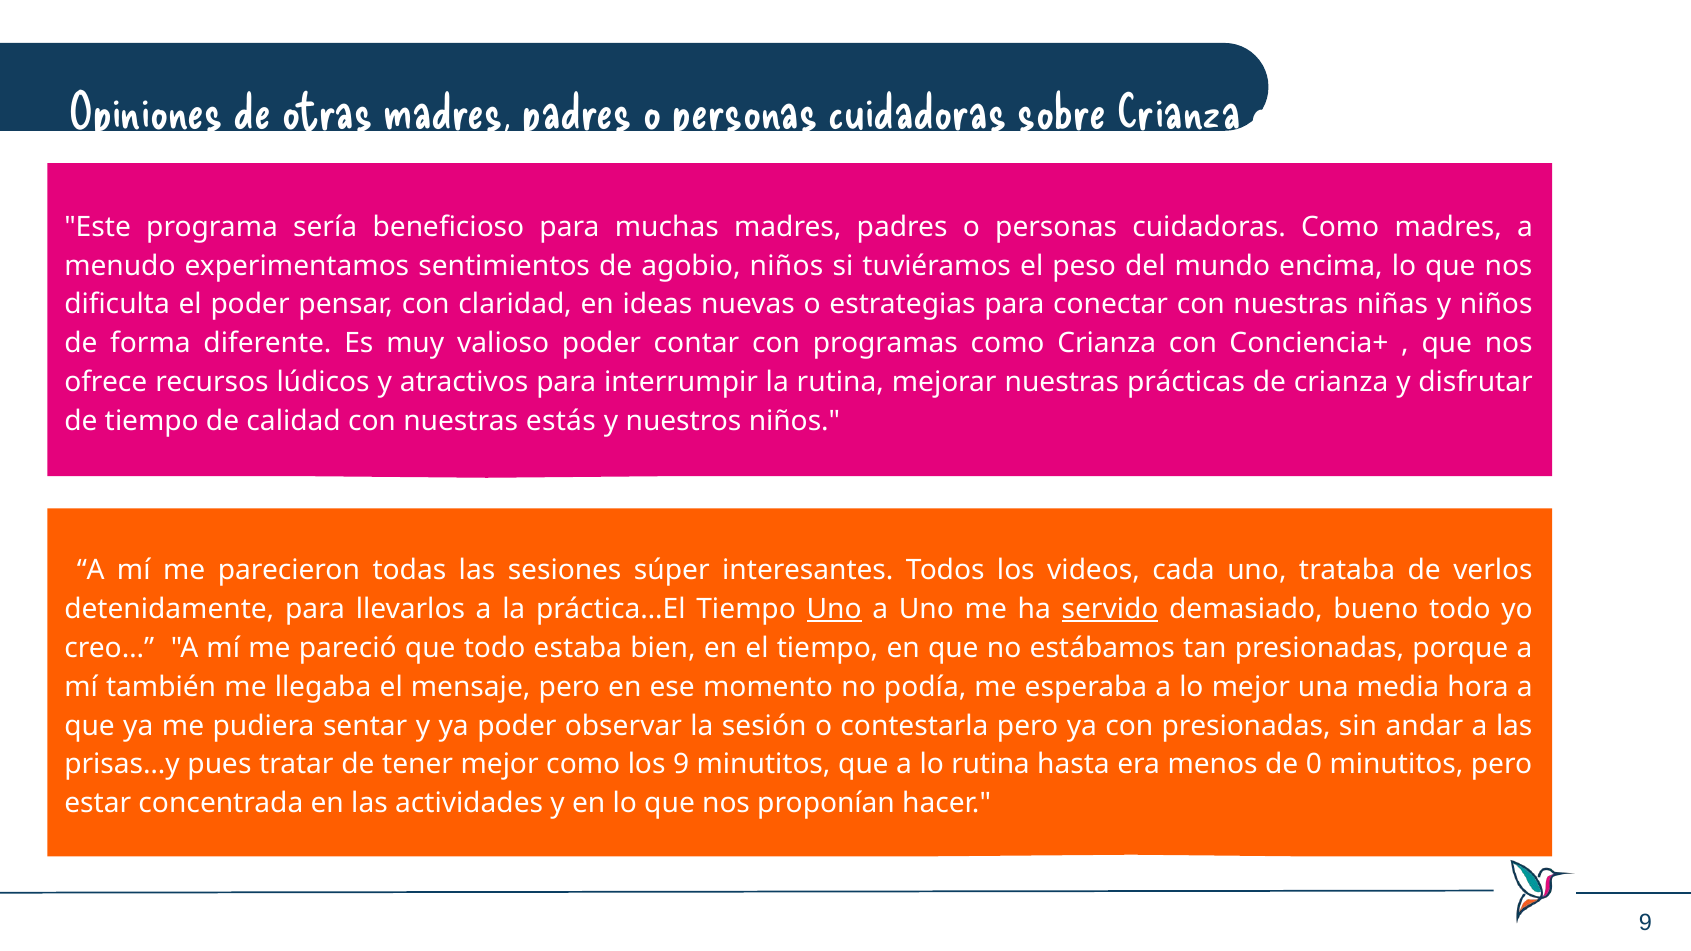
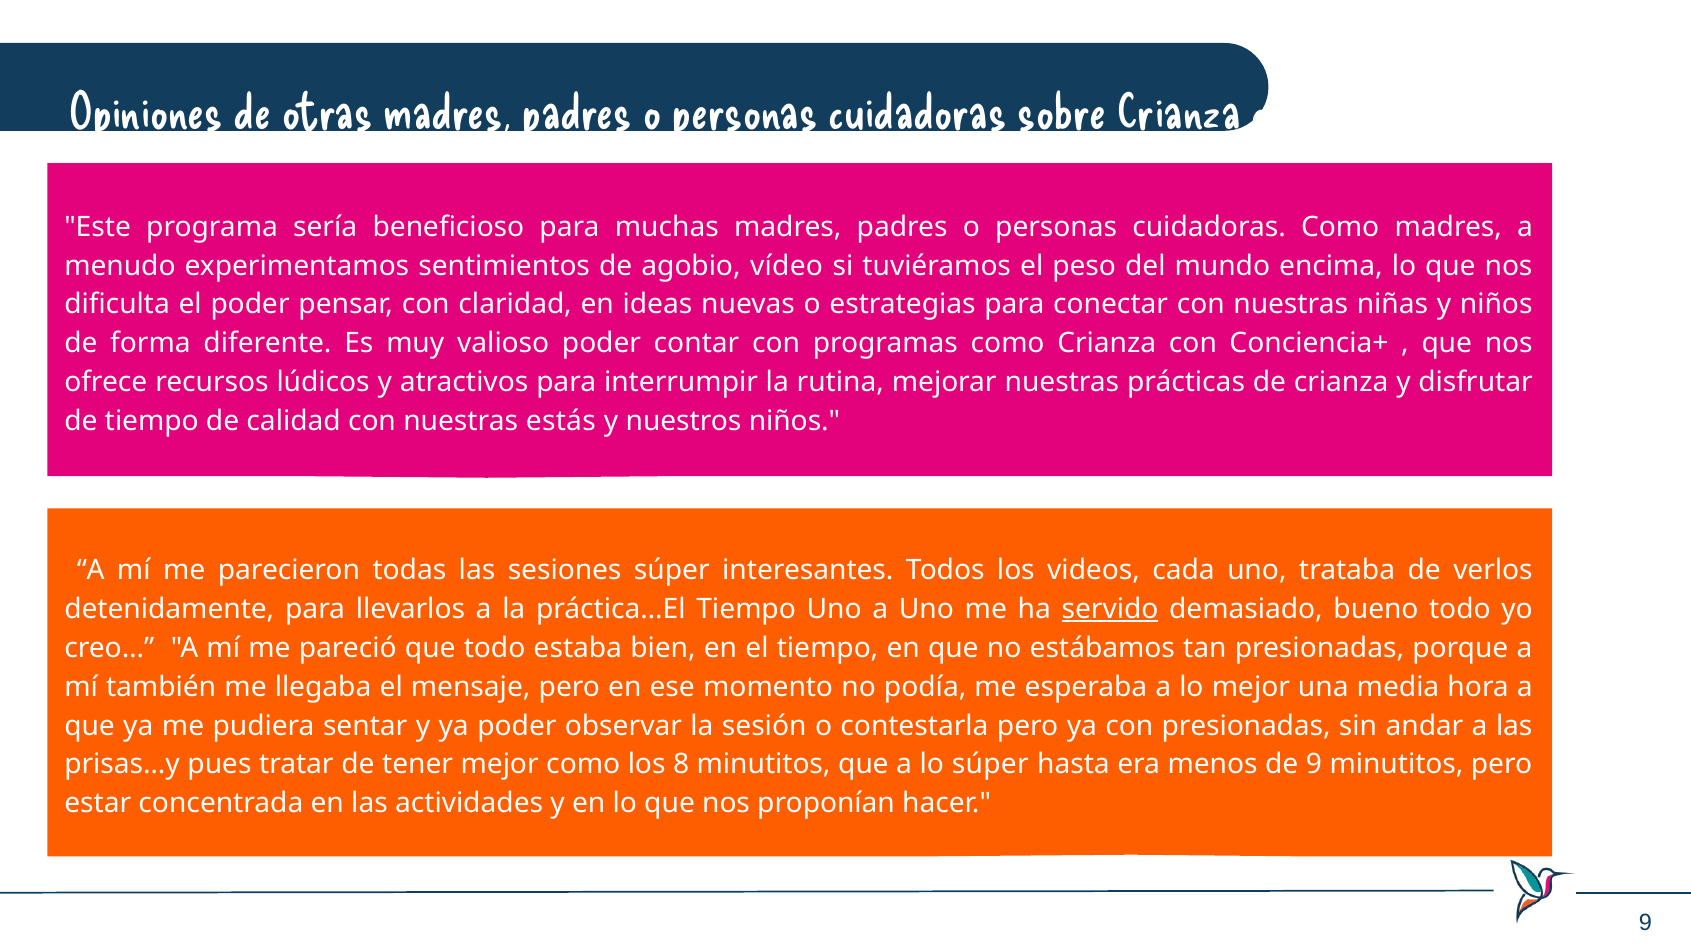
agobio niños: niños -> vídeo
Uno at (834, 609) underline: present -> none
los 9: 9 -> 8
lo rutina: rutina -> súper
de 0: 0 -> 9
